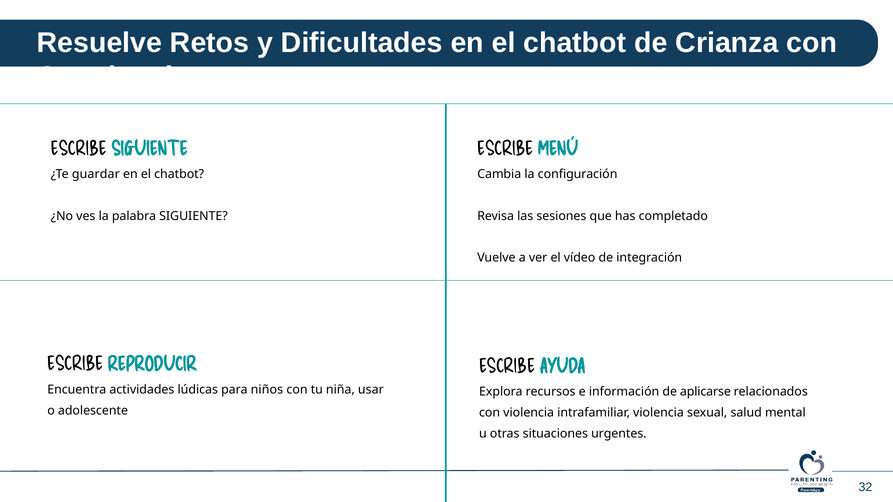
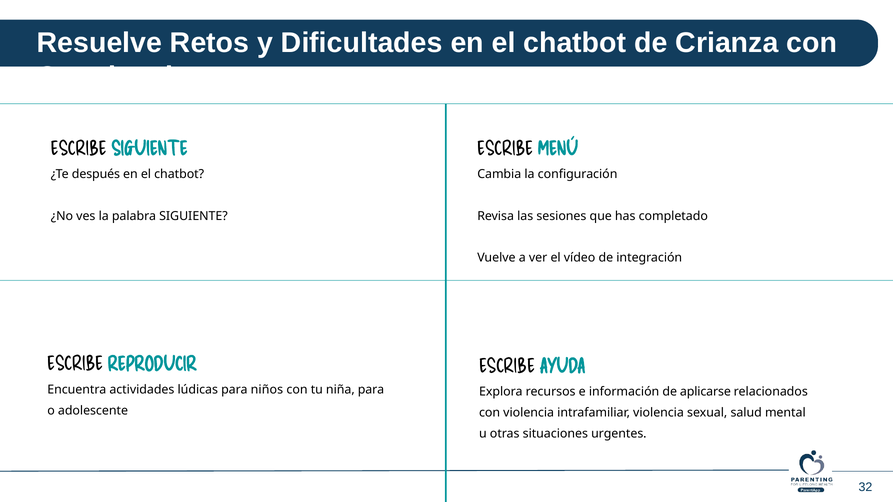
guardar: guardar -> después
niña usar: usar -> para
